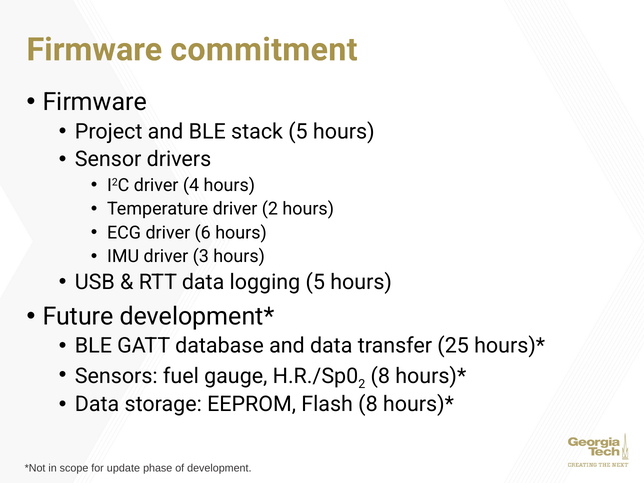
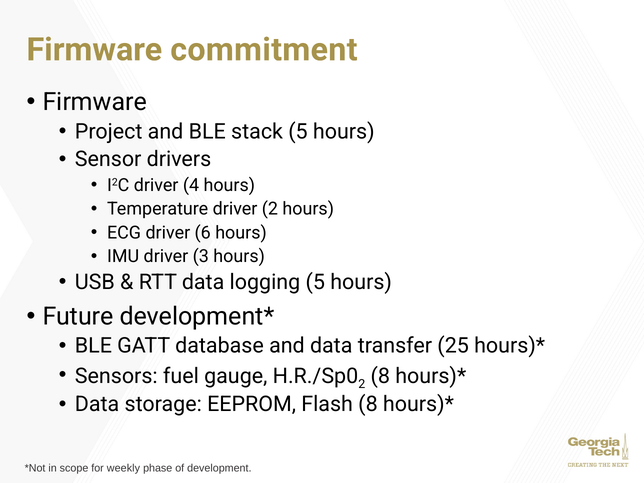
update: update -> weekly
